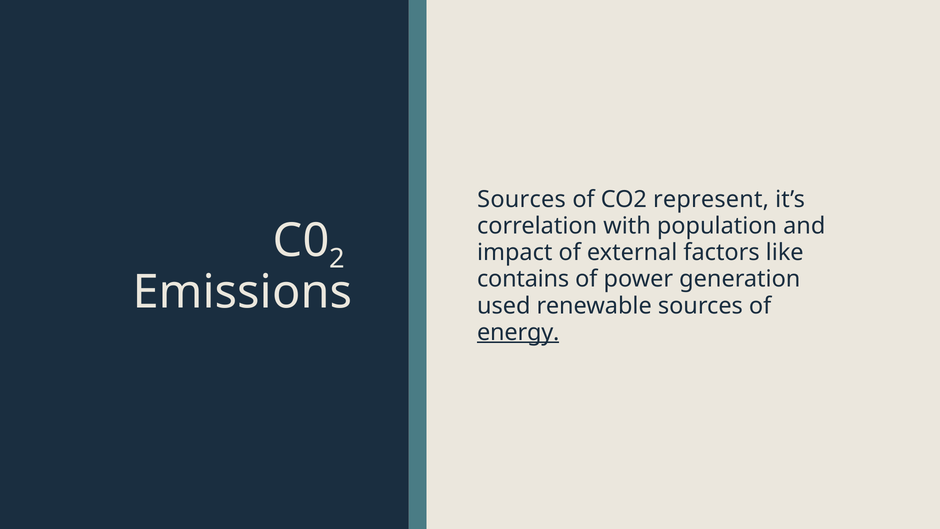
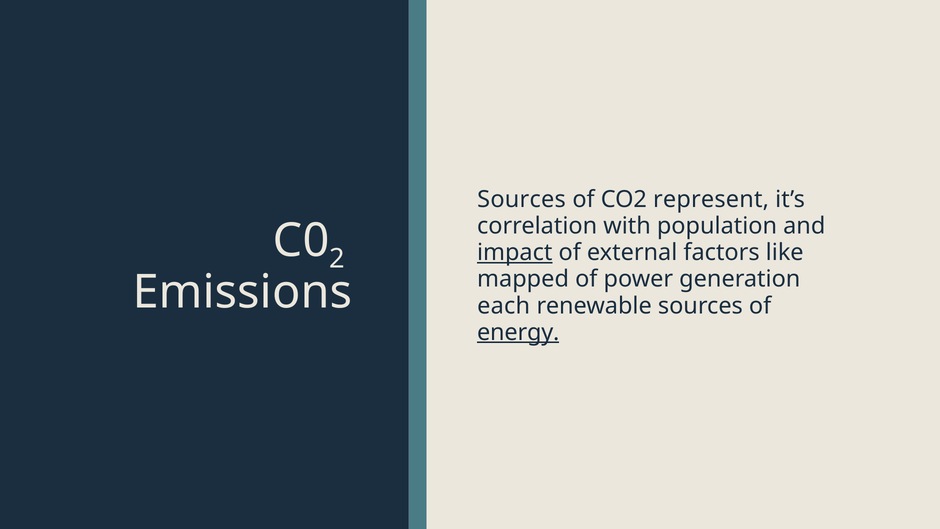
impact underline: none -> present
contains: contains -> mapped
used: used -> each
